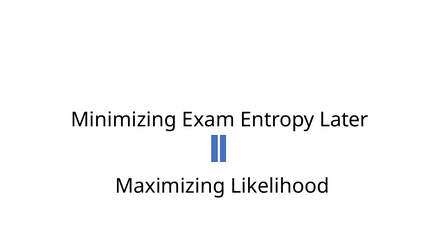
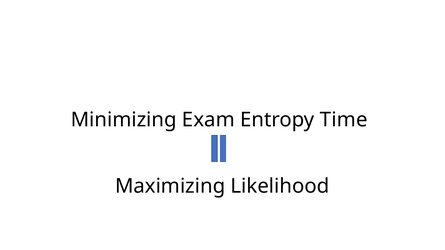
Later: Later -> Time
